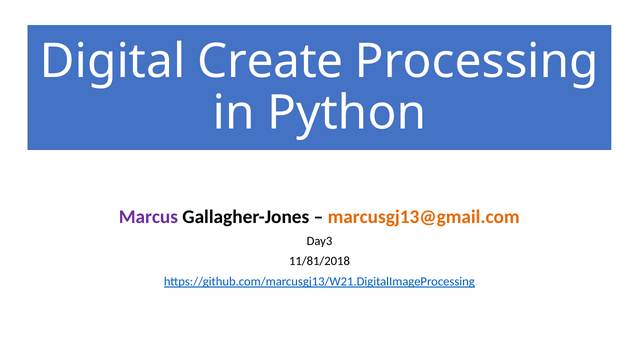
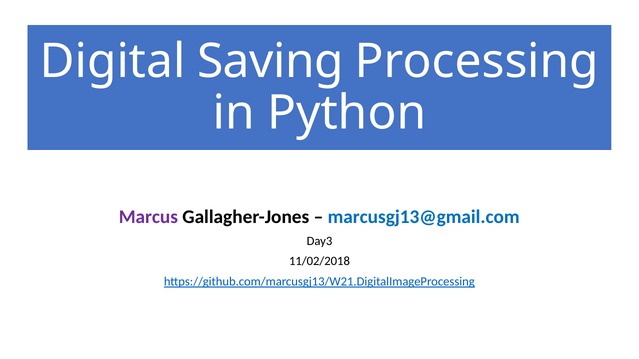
Create: Create -> Saving
marcusgj13@gmail.com colour: orange -> blue
11/81/2018: 11/81/2018 -> 11/02/2018
